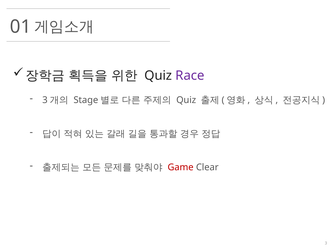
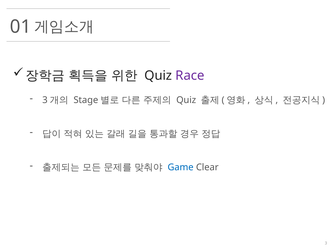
Game colour: red -> blue
